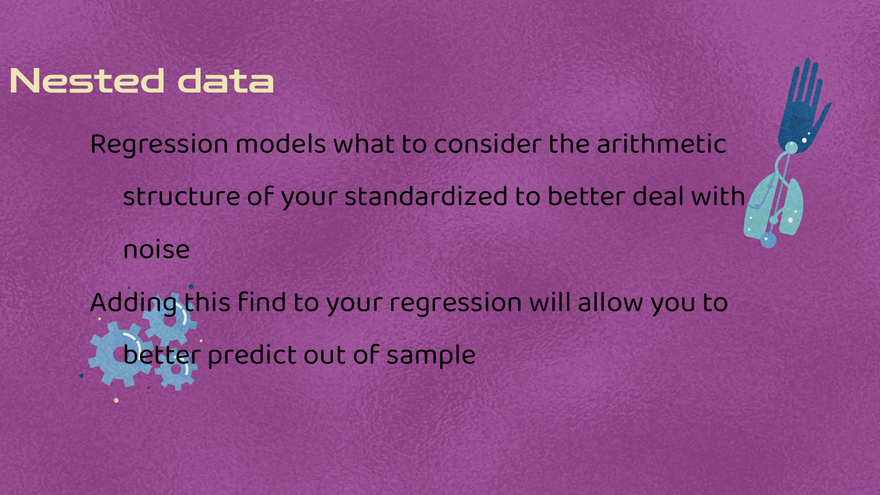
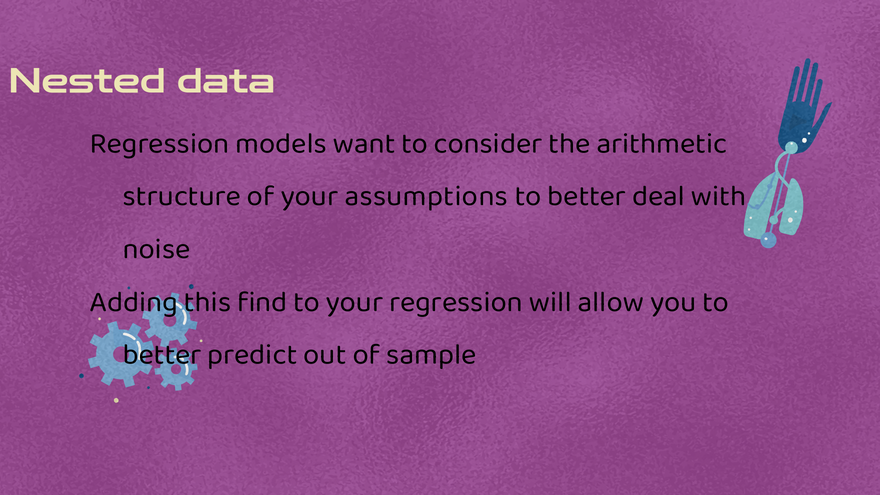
what: what -> want
standardized: standardized -> assumptions
